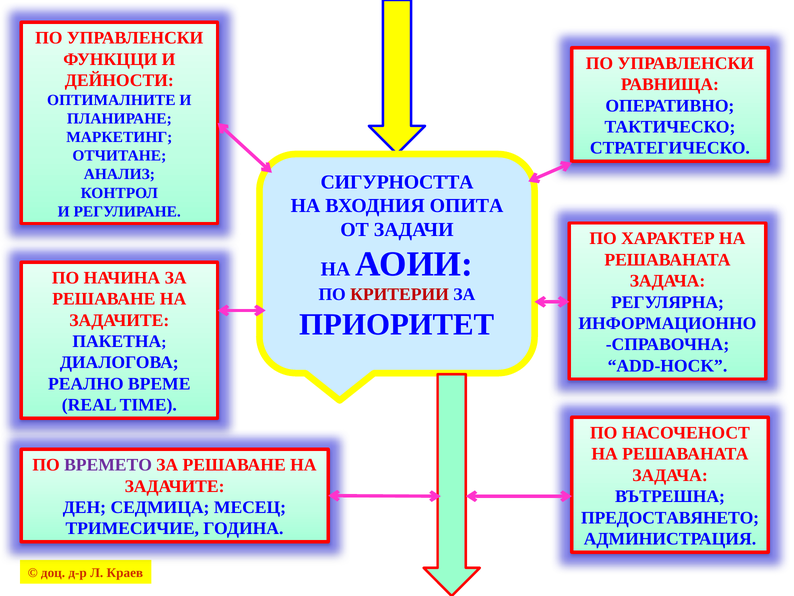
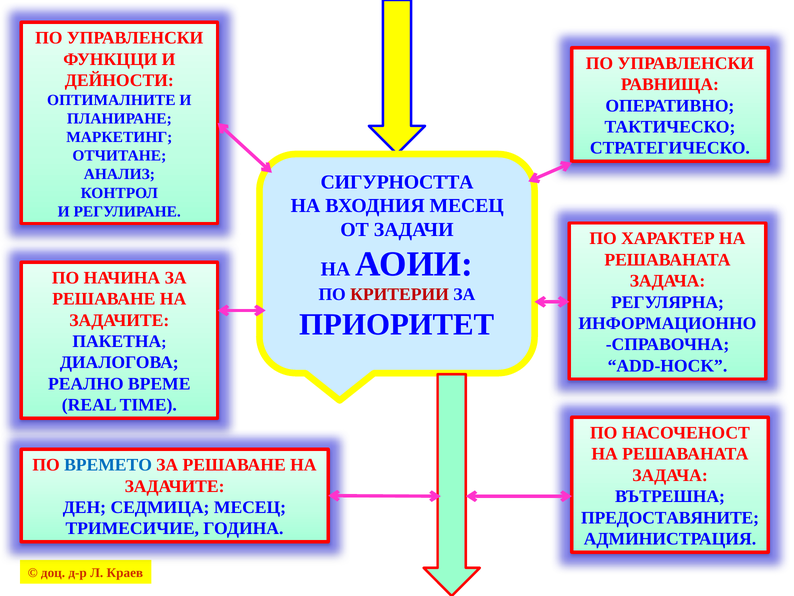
ВХОДНИЯ ОПИТА: ОПИТА -> МЕСЕЦ
ВРЕМЕТО colour: purple -> blue
ПРЕДОСТАВЯНЕТО: ПРЕДОСТАВЯНЕТО -> ПРЕДОСТАВЯНИТЕ
